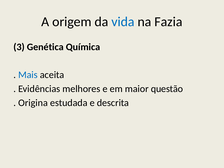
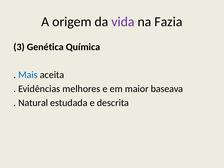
vida colour: blue -> purple
questão: questão -> baseava
Origina: Origina -> Natural
